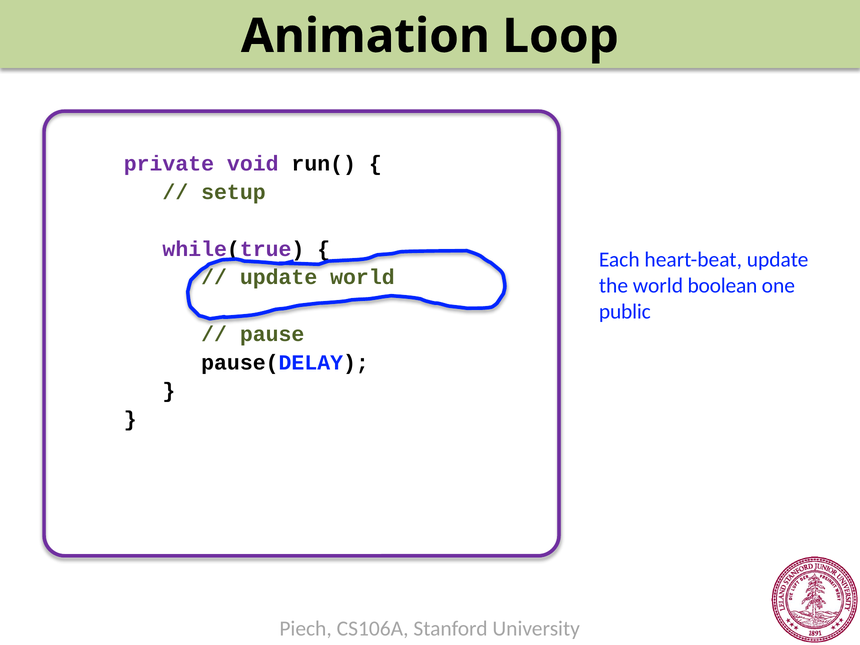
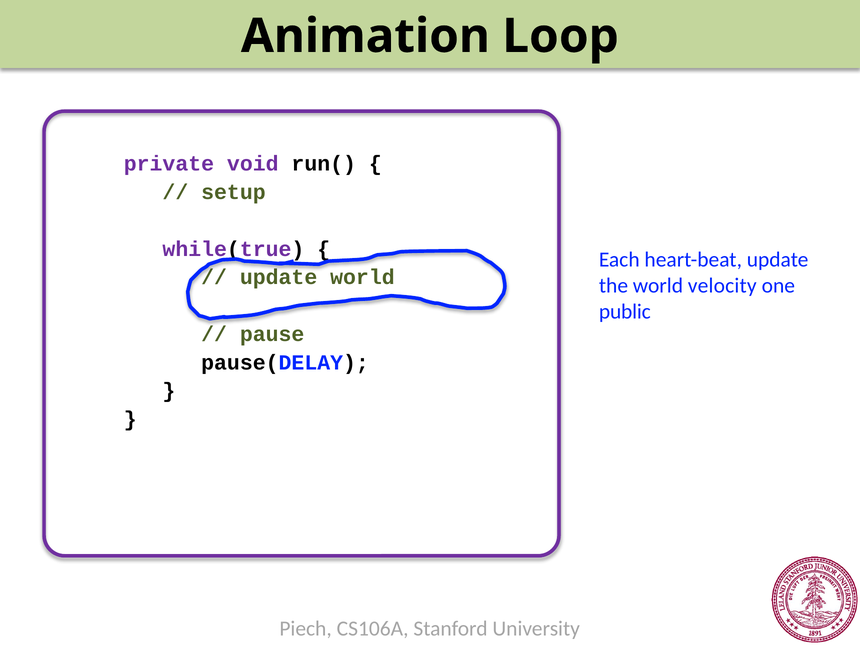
boolean: boolean -> velocity
